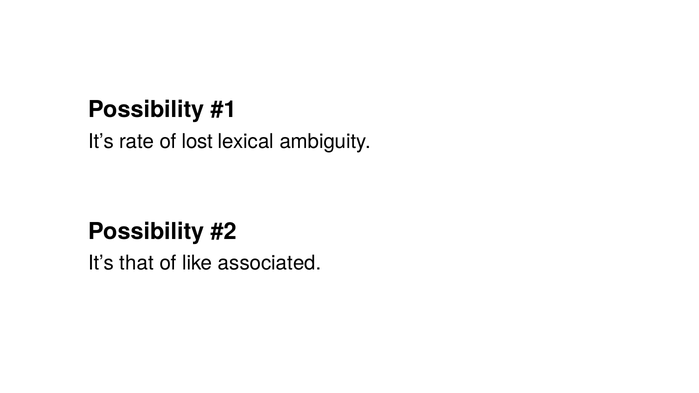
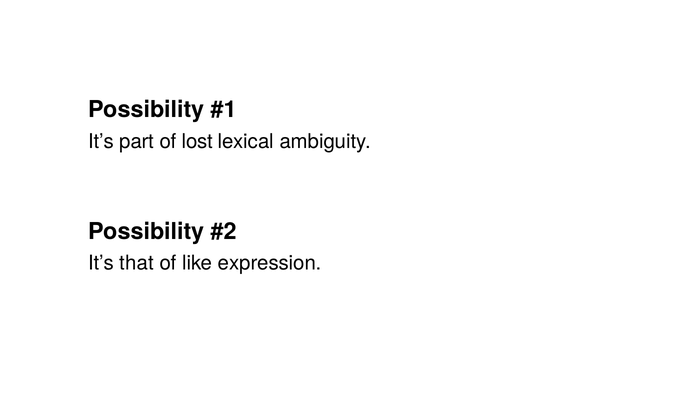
rate: rate -> part
associated: associated -> expression
